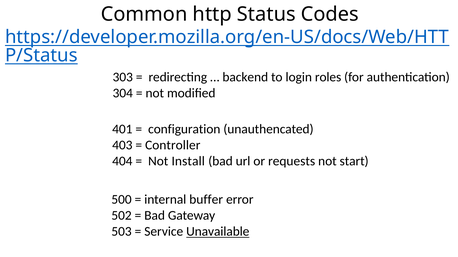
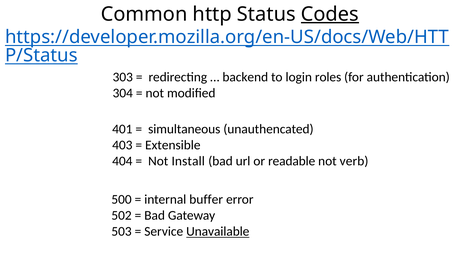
Codes underline: none -> present
configuration: configuration -> simultaneous
Controller: Controller -> Extensible
requests: requests -> readable
start: start -> verb
